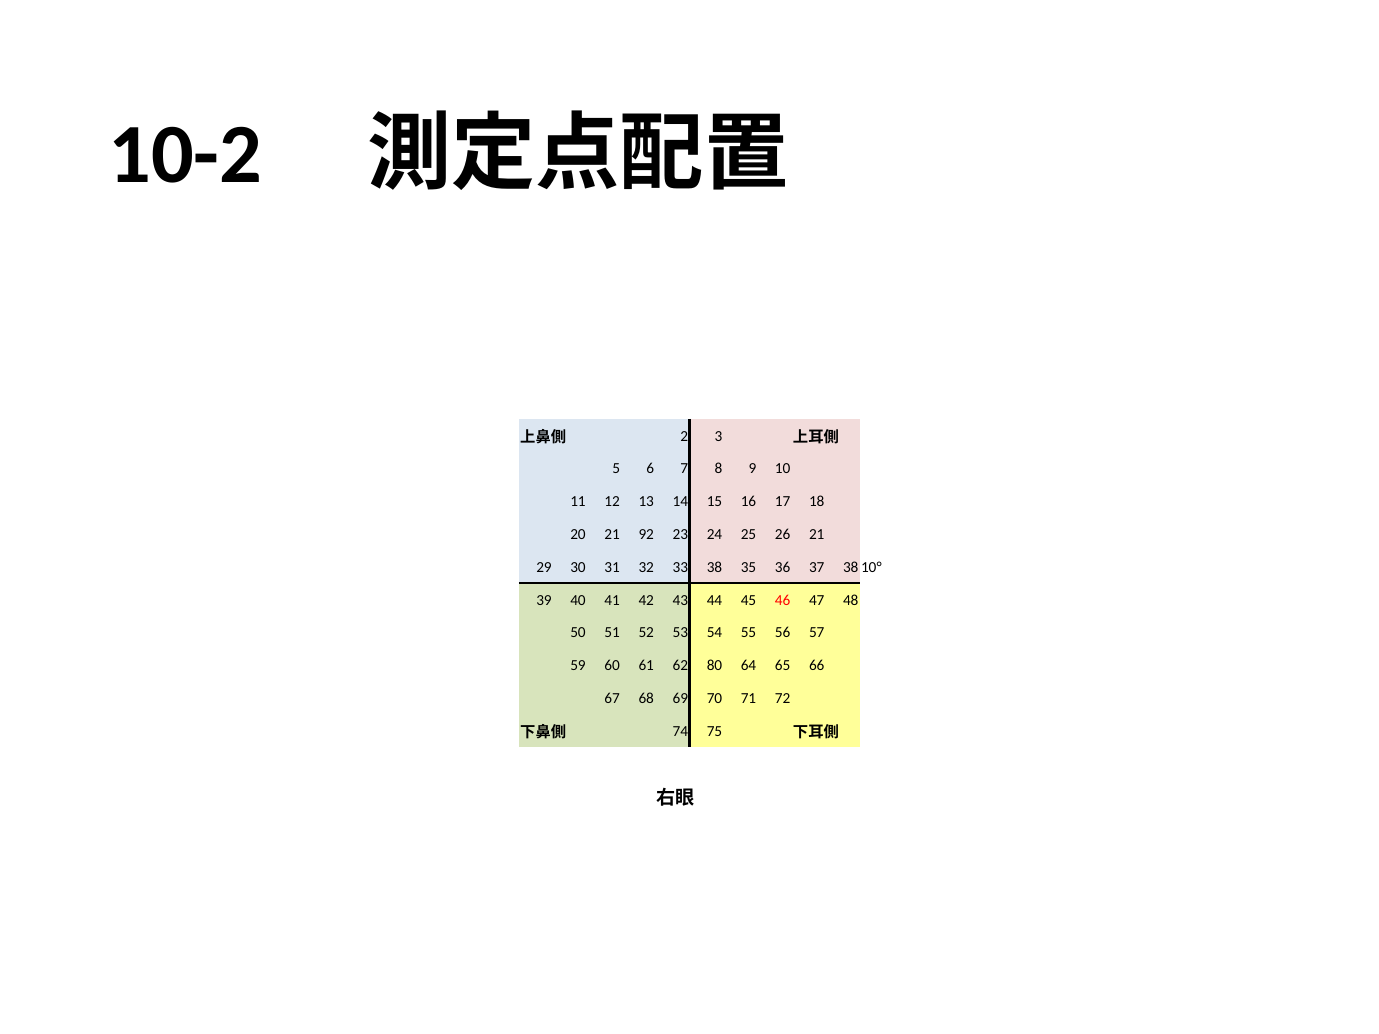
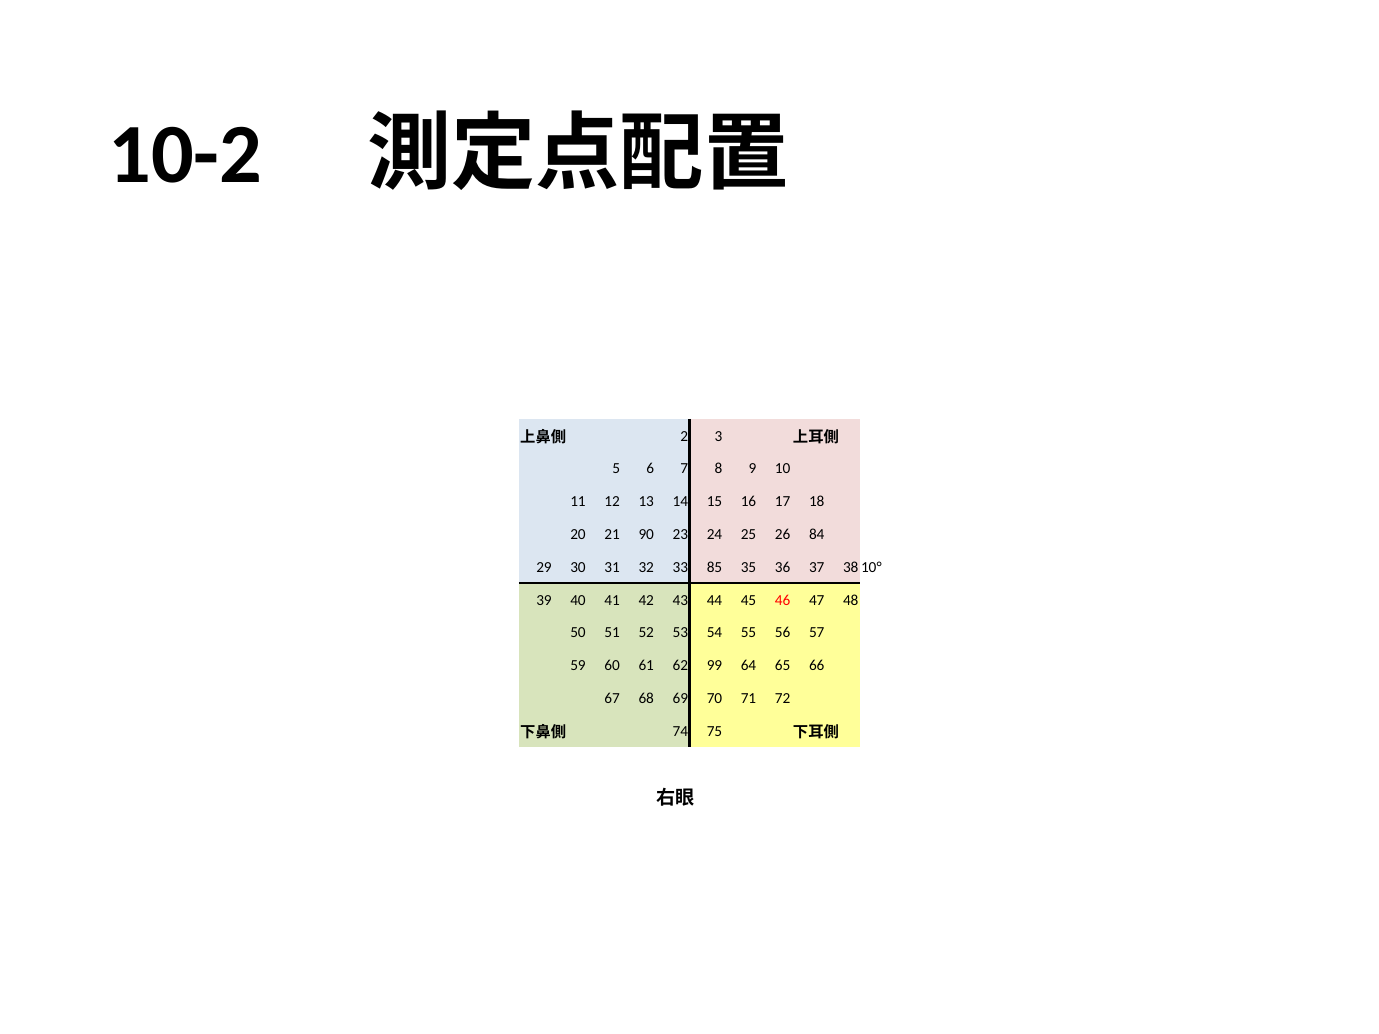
92: 92 -> 90
26 21: 21 -> 84
38: 38 -> 85
80: 80 -> 99
